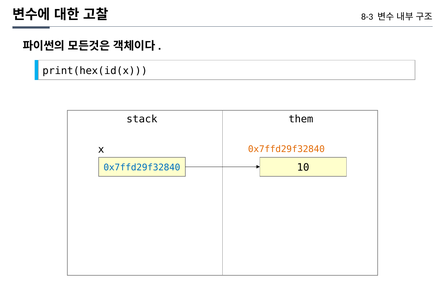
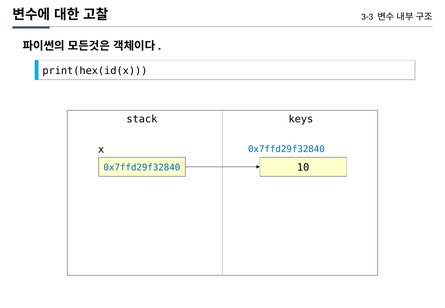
8-3: 8-3 -> 3-3
them: them -> keys
0x7ffd29f32840 at (286, 149) colour: orange -> blue
